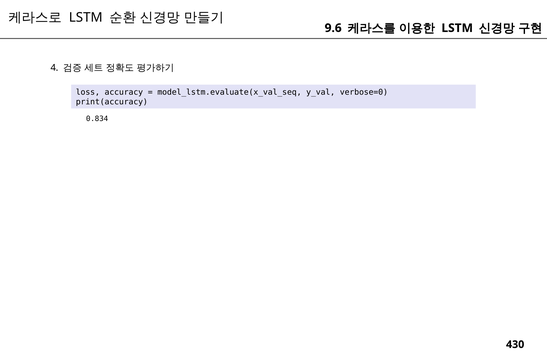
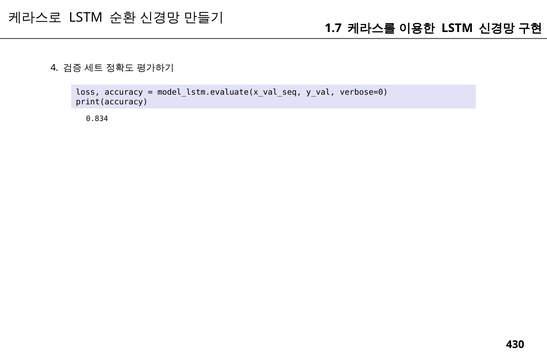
9.6: 9.6 -> 1.7
